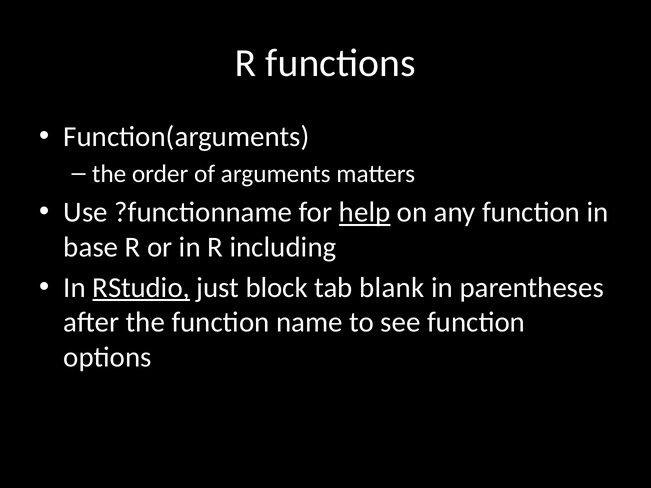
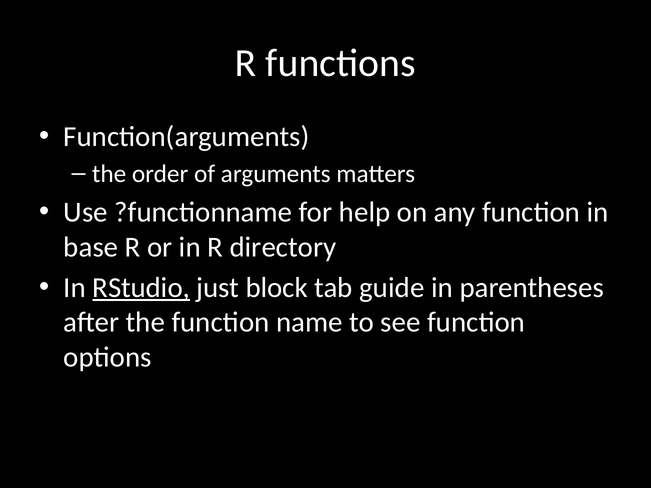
help underline: present -> none
including: including -> directory
blank: blank -> guide
